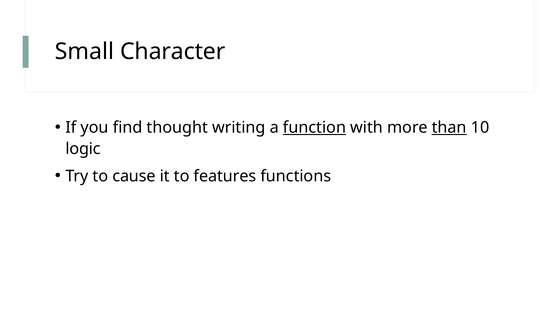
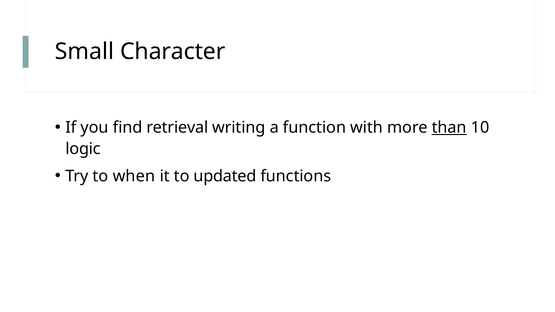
thought: thought -> retrieval
function underline: present -> none
cause: cause -> when
features: features -> updated
